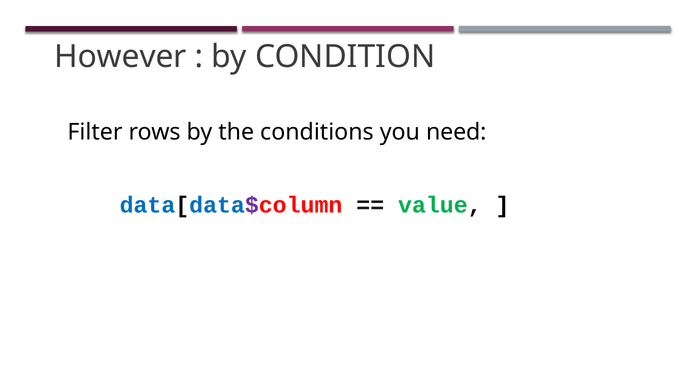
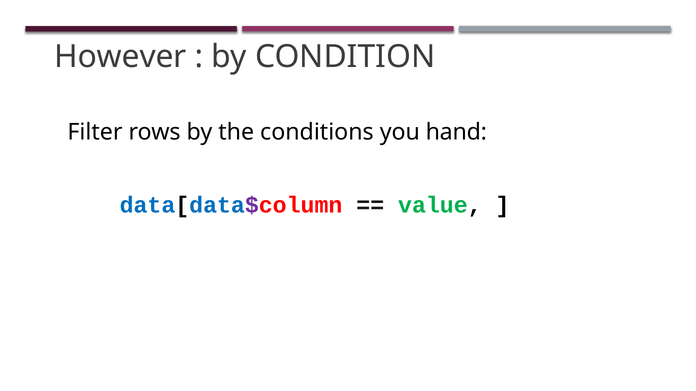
need: need -> hand
